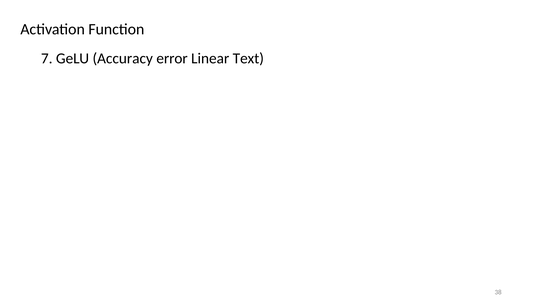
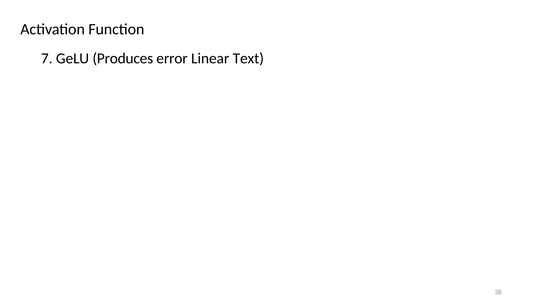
Accuracy: Accuracy -> Produces
